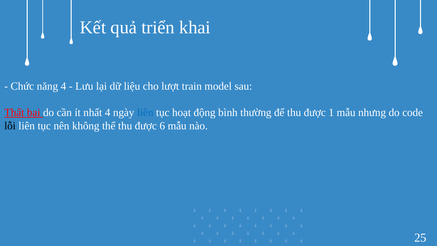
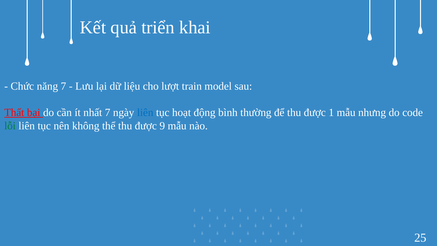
năng 4: 4 -> 7
nhất 4: 4 -> 7
lỗi colour: black -> green
6: 6 -> 9
